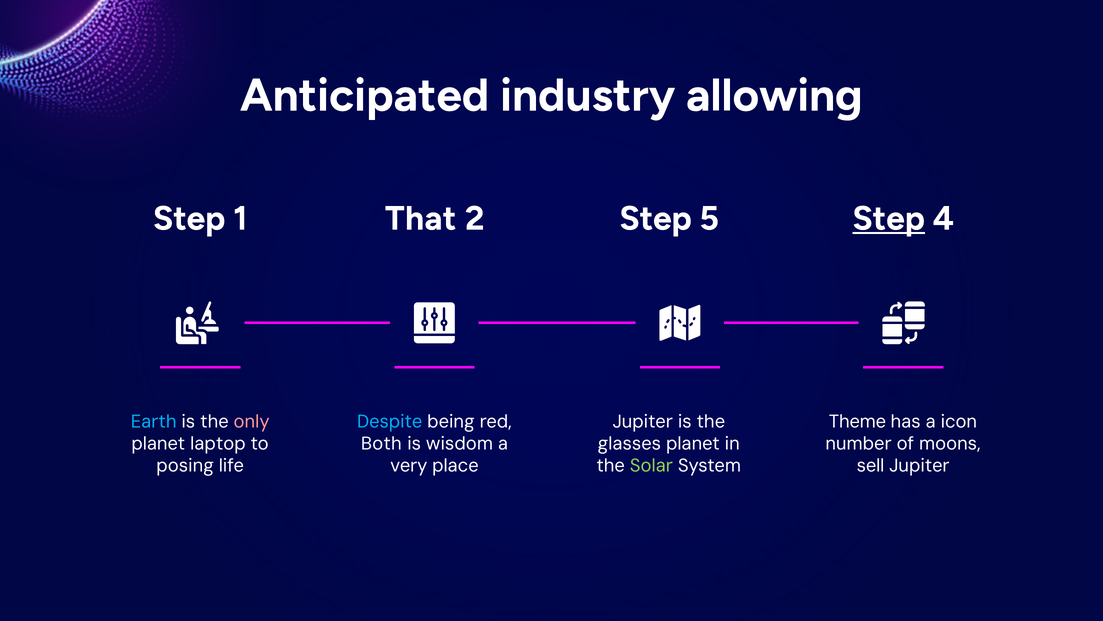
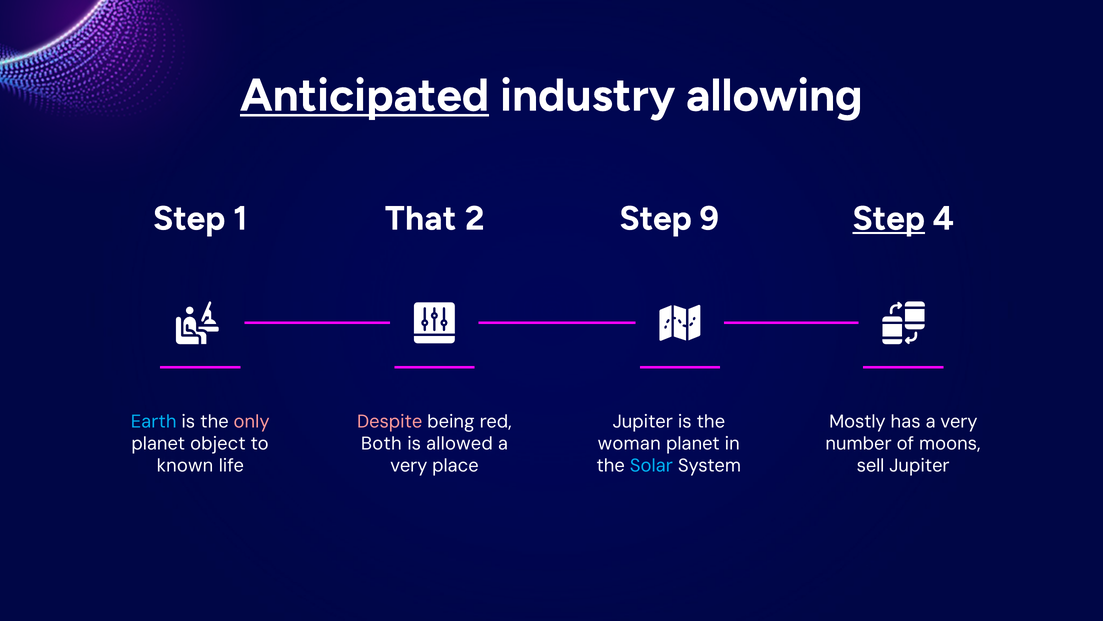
Anticipated underline: none -> present
5: 5 -> 9
Despite colour: light blue -> pink
Theme: Theme -> Mostly
has a icon: icon -> very
laptop: laptop -> object
wisdom: wisdom -> allowed
glasses: glasses -> woman
posing: posing -> known
Solar colour: light green -> light blue
